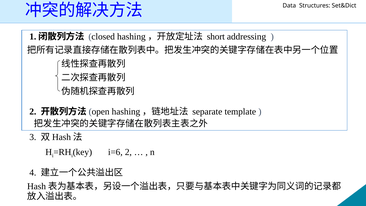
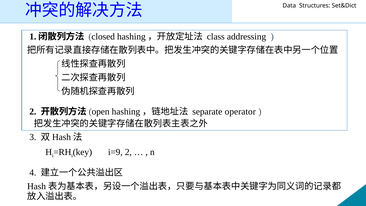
short: short -> class
template: template -> operator
i=6: i=6 -> i=9
